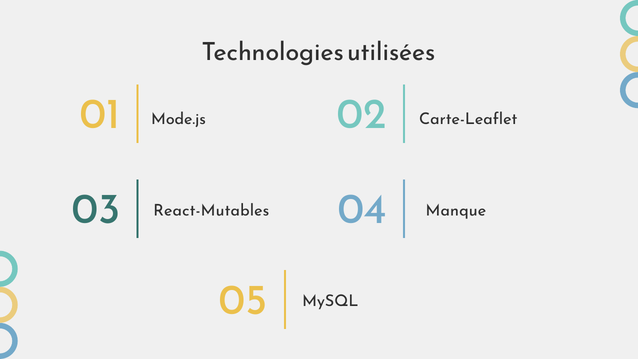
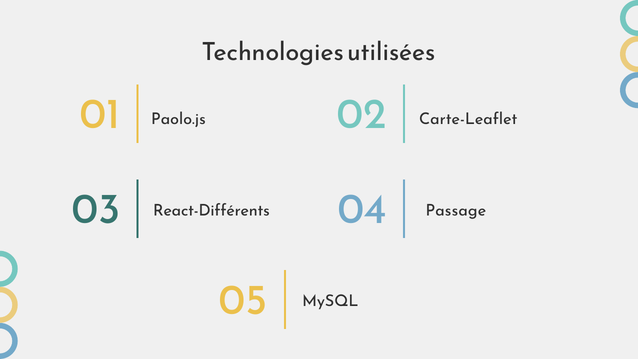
Mode.js: Mode.js -> Paolo.js
React-Mutables: React-Mutables -> React-Différents
Manque: Manque -> Passage
